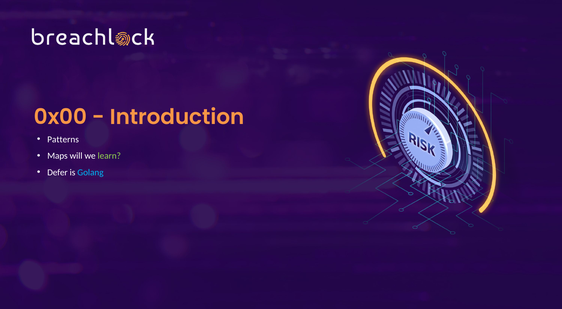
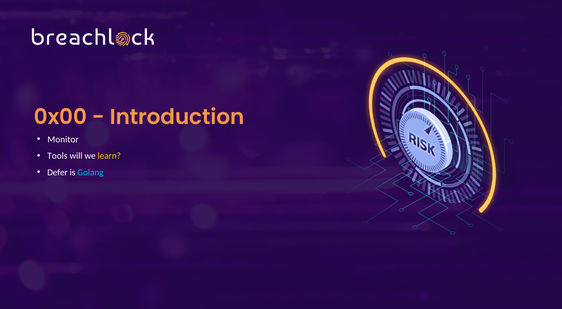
Patterns: Patterns -> Monitor
Maps: Maps -> Tools
learn colour: light green -> yellow
